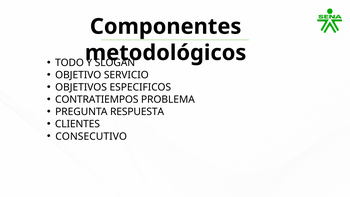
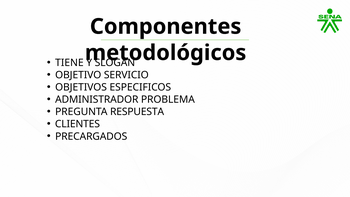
TODO: TODO -> TIENE
CONTRATIEMPOS: CONTRATIEMPOS -> ADMINISTRADOR
CONSECUTIVO: CONSECUTIVO -> PRECARGADOS
